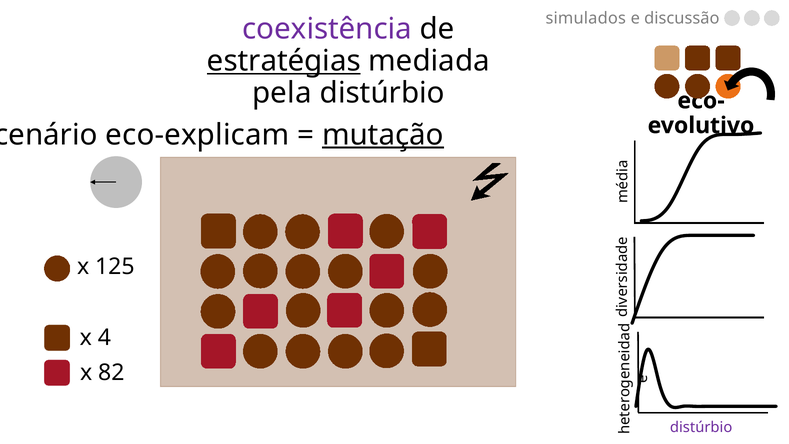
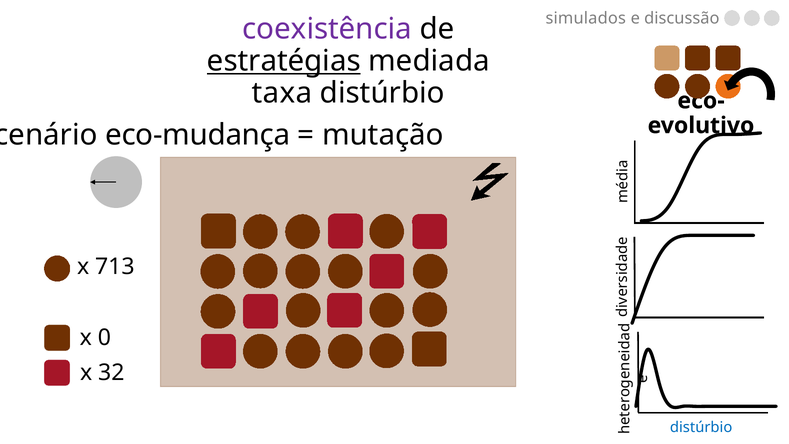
pela: pela -> taxa
eco-explicam: eco-explicam -> eco-mudança
mutação underline: present -> none
125: 125 -> 713
4: 4 -> 0
82: 82 -> 32
distúrbio at (701, 427) colour: purple -> blue
